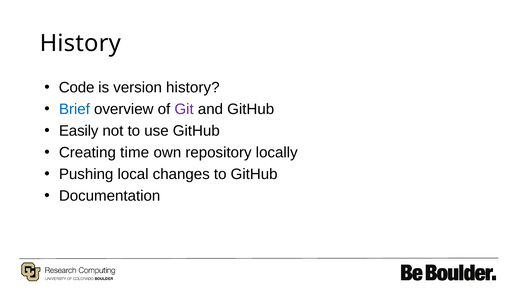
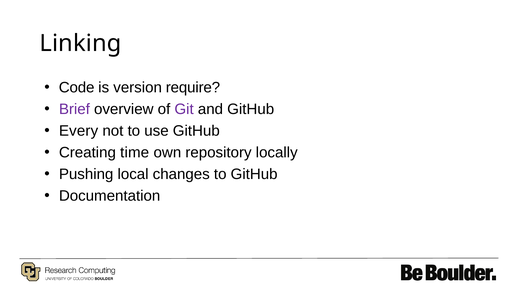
History at (80, 44): History -> Linking
version history: history -> require
Brief colour: blue -> purple
Easily: Easily -> Every
